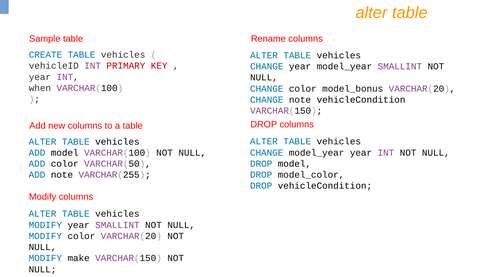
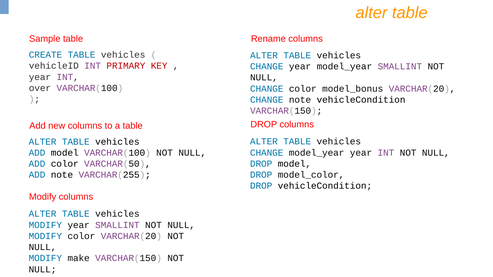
when: when -> over
